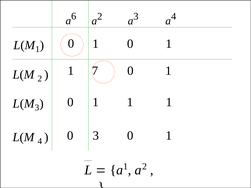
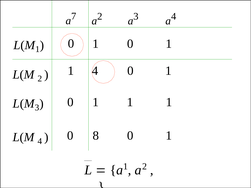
6: 6 -> 7
1 7: 7 -> 4
0 3: 3 -> 8
